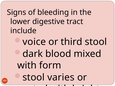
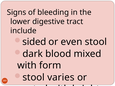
voice: voice -> sided
third: third -> even
